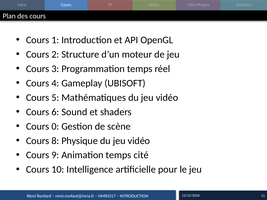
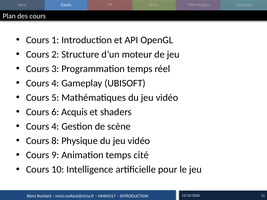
Sound: Sound -> Acquis
0 at (55, 126): 0 -> 4
